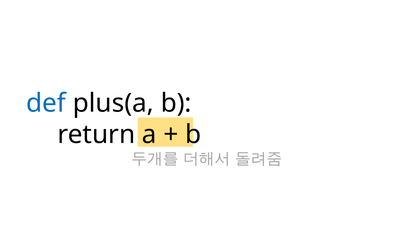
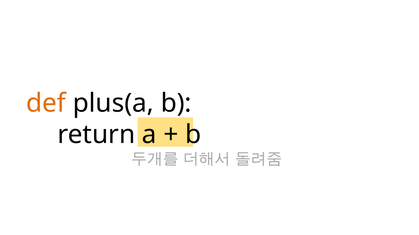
def colour: blue -> orange
